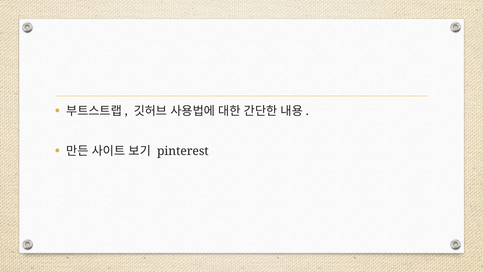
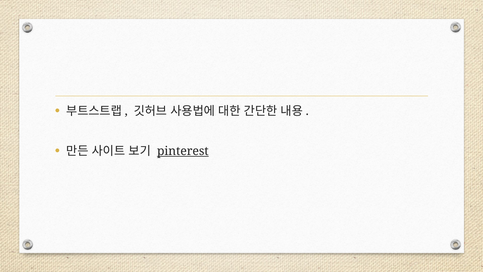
pinterest underline: none -> present
